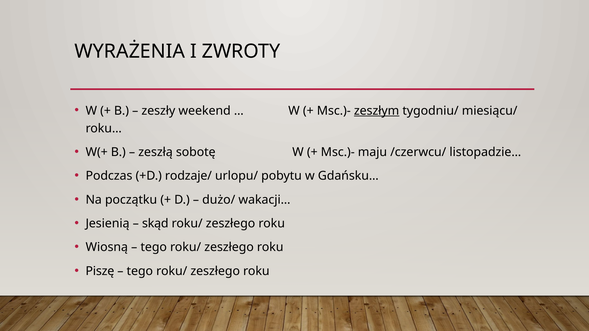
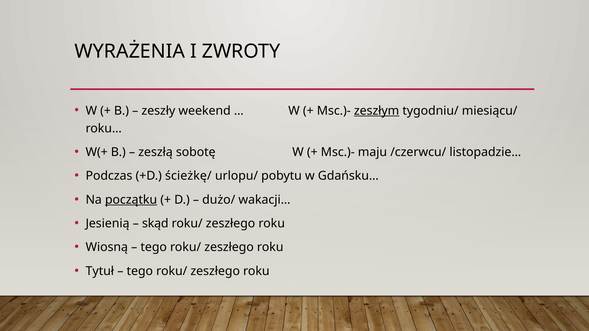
rodzaje/: rodzaje/ -> ścieżkę/
początku underline: none -> present
Piszę: Piszę -> Tytuł
